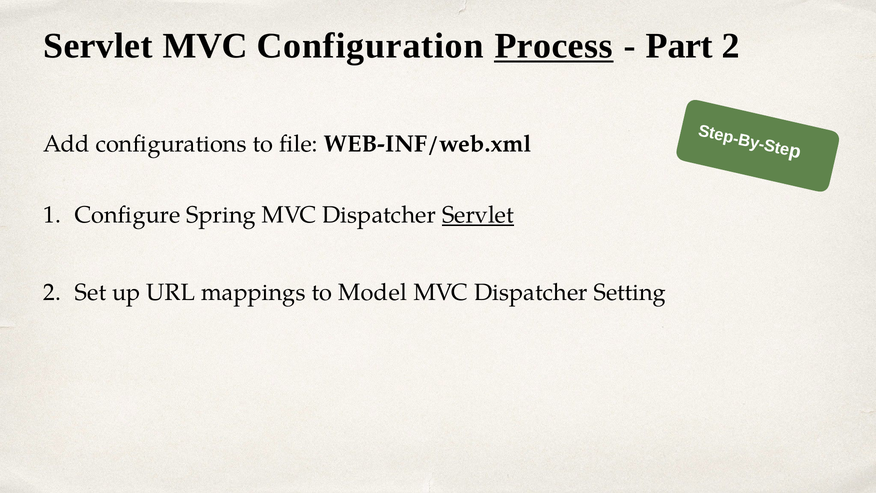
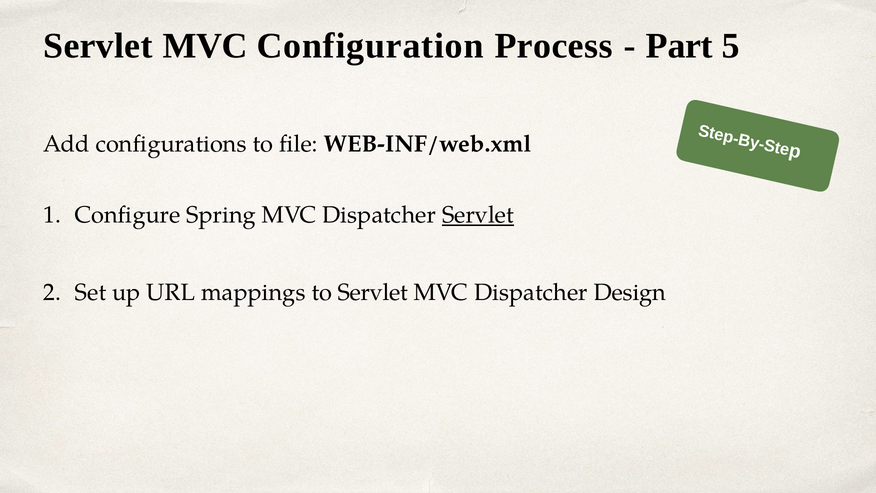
Process underline: present -> none
Part 2: 2 -> 5
to Model: Model -> Servlet
Setting: Setting -> Design
